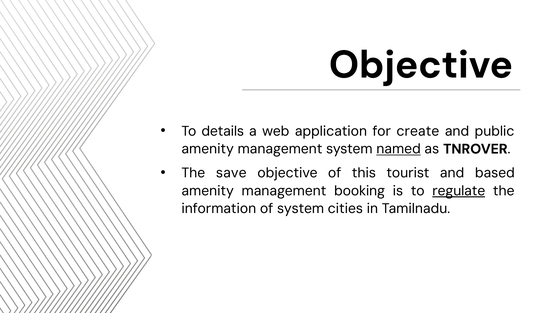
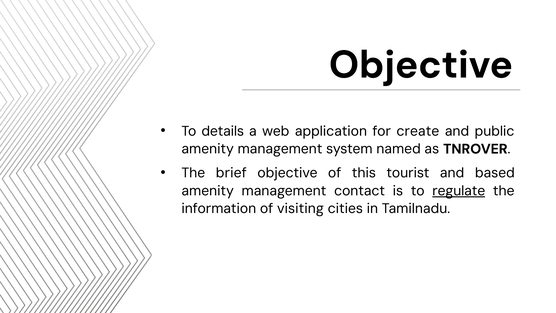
named underline: present -> none
save: save -> brief
booking: booking -> contact
of system: system -> visiting
